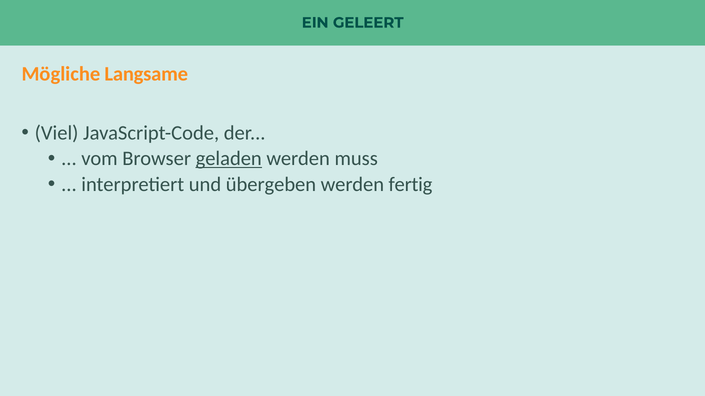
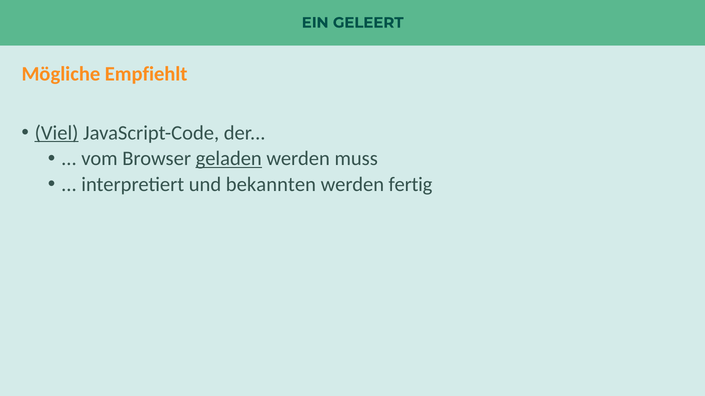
Langsame: Langsame -> Empfiehlt
Viel underline: none -> present
übergeben: übergeben -> bekannten
